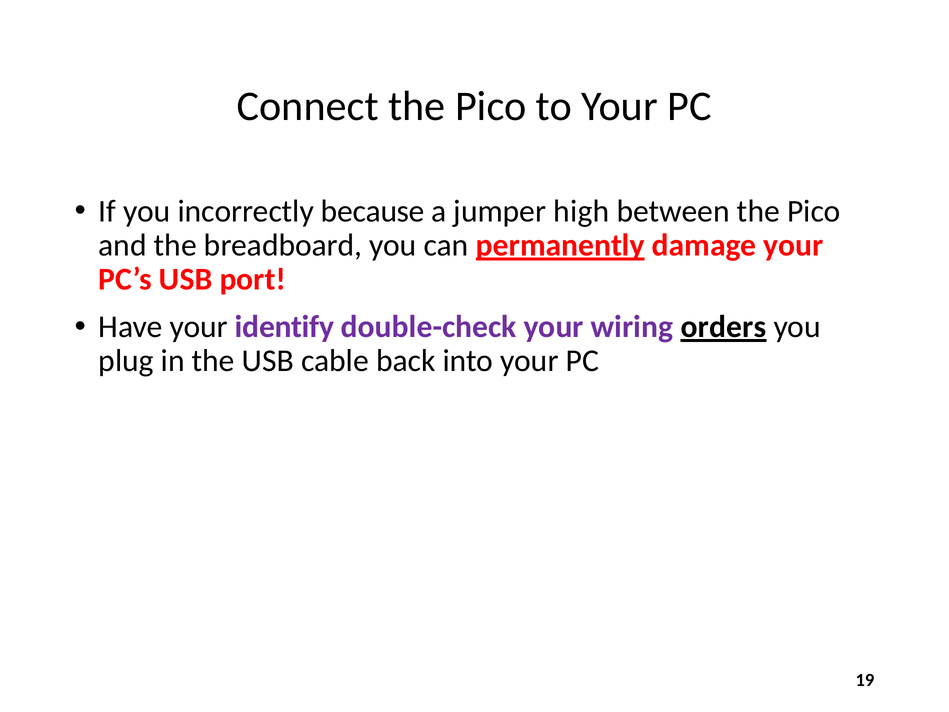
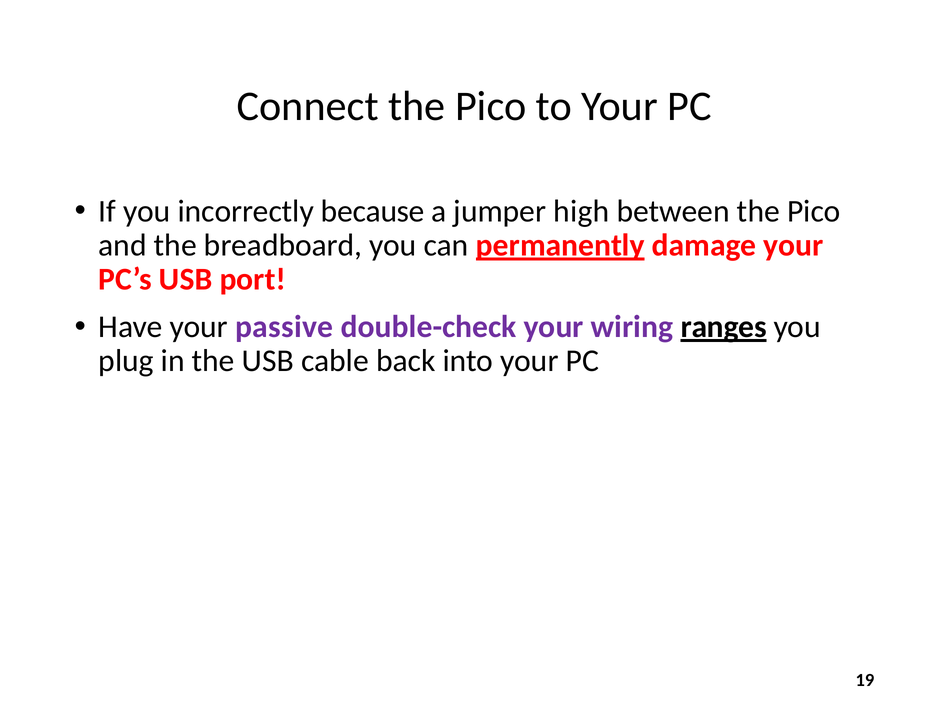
identify: identify -> passive
orders: orders -> ranges
